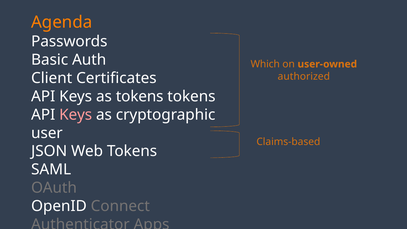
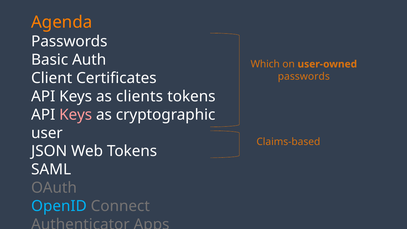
authorized at (304, 76): authorized -> passwords
as tokens: tokens -> clients
OpenID colour: white -> light blue
